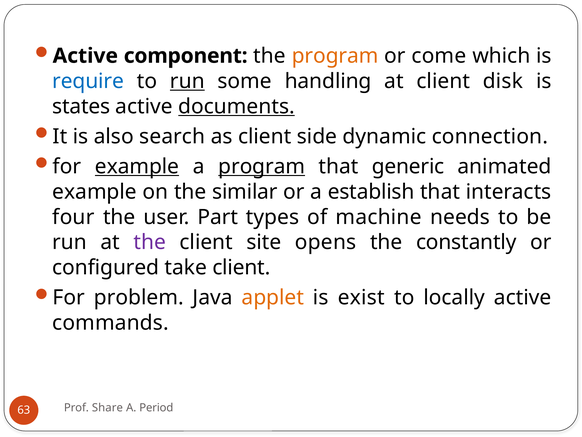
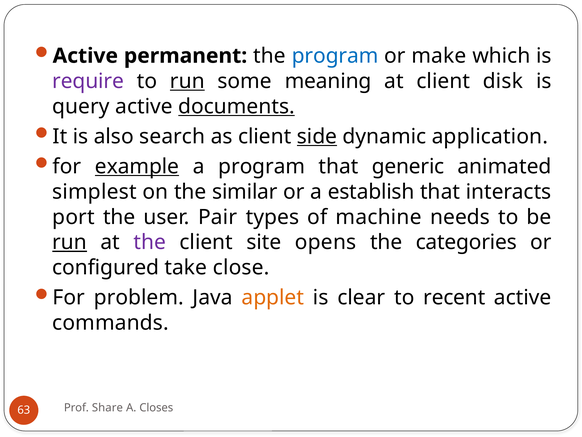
component: component -> permanent
program at (335, 56) colour: orange -> blue
come: come -> make
require colour: blue -> purple
handling: handling -> meaning
states: states -> query
side underline: none -> present
connection: connection -> application
program at (262, 166) underline: present -> none
example at (95, 192): example -> simplest
four: four -> port
Part: Part -> Pair
run at (70, 242) underline: none -> present
constantly: constantly -> categories
take client: client -> close
exist: exist -> clear
locally: locally -> recent
Period: Period -> Closes
